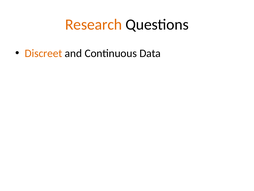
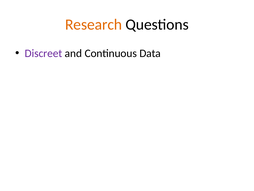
Discreet colour: orange -> purple
